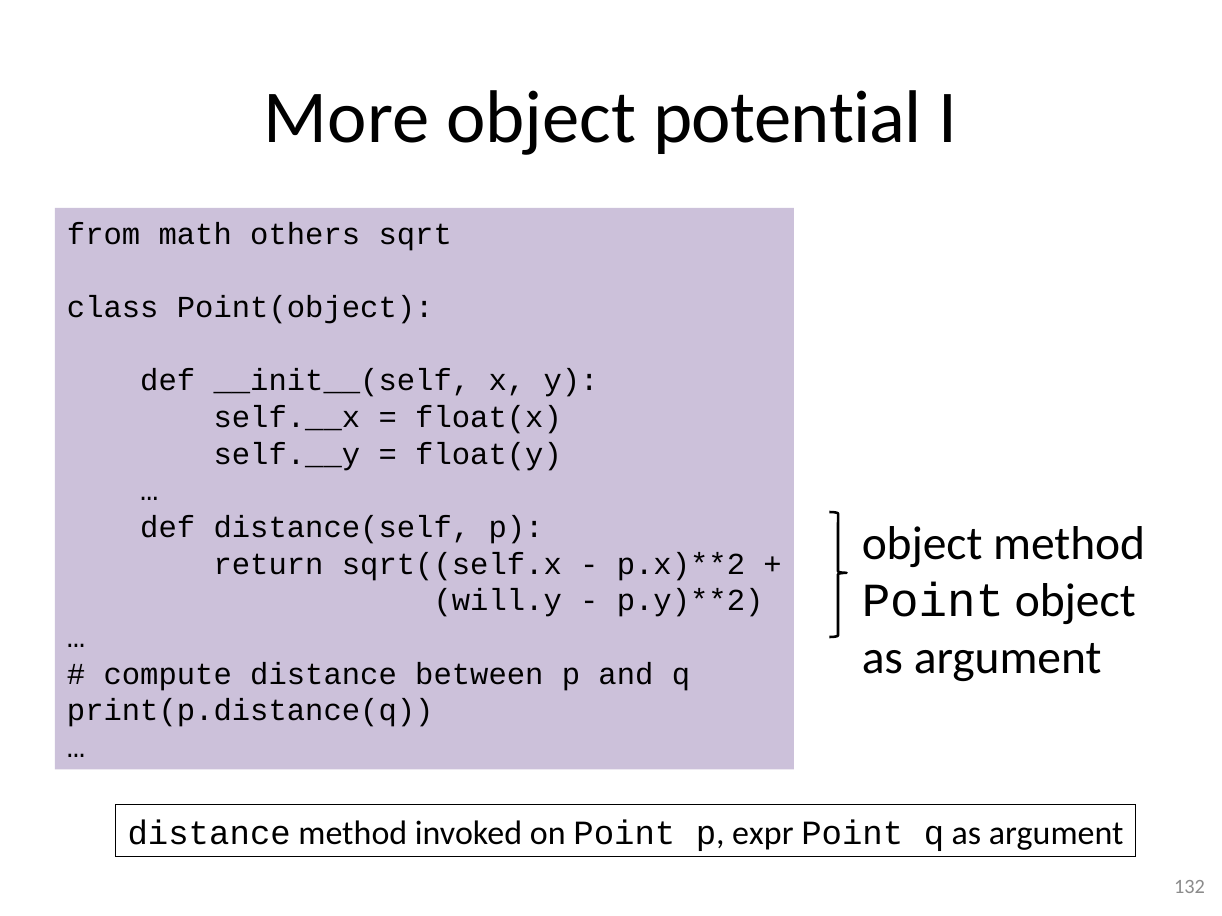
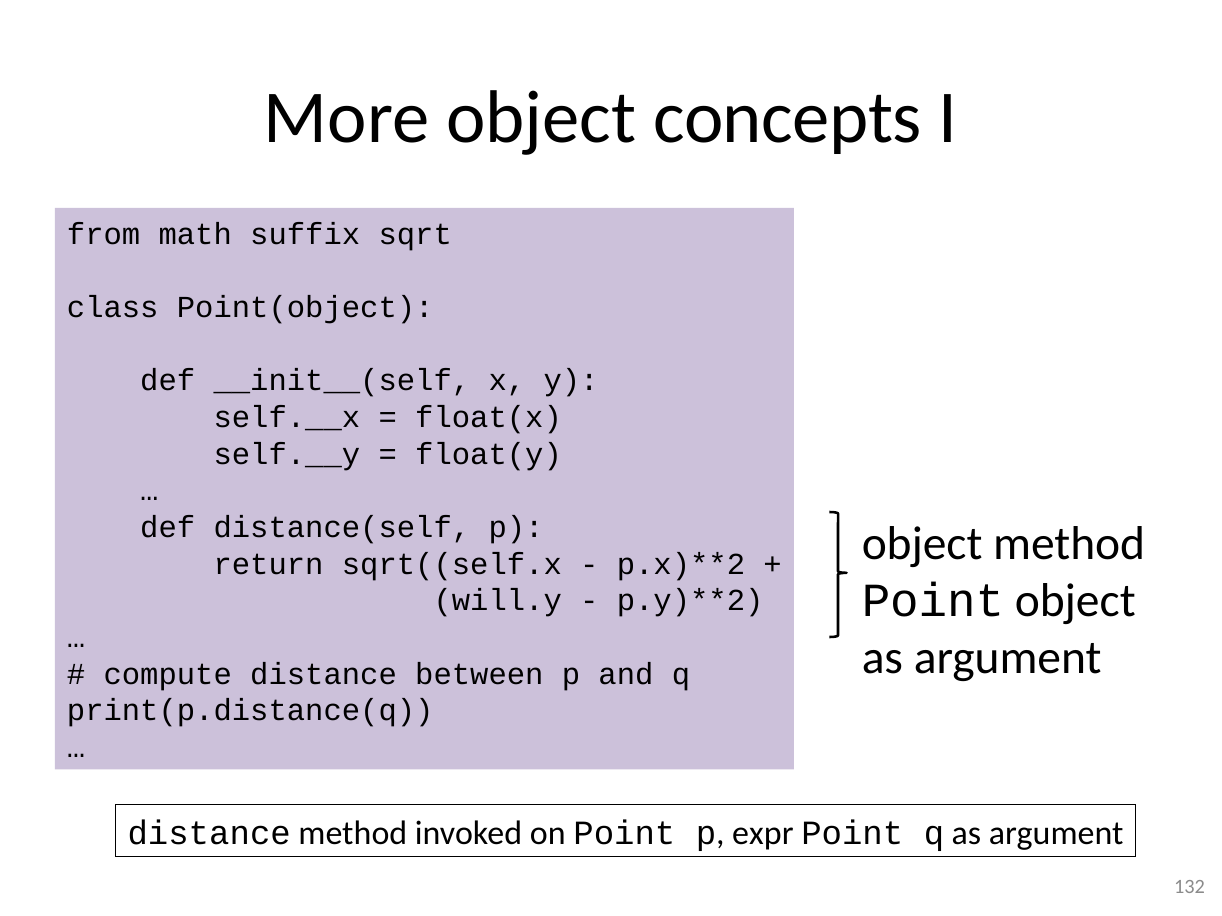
potential: potential -> concepts
others: others -> suffix
